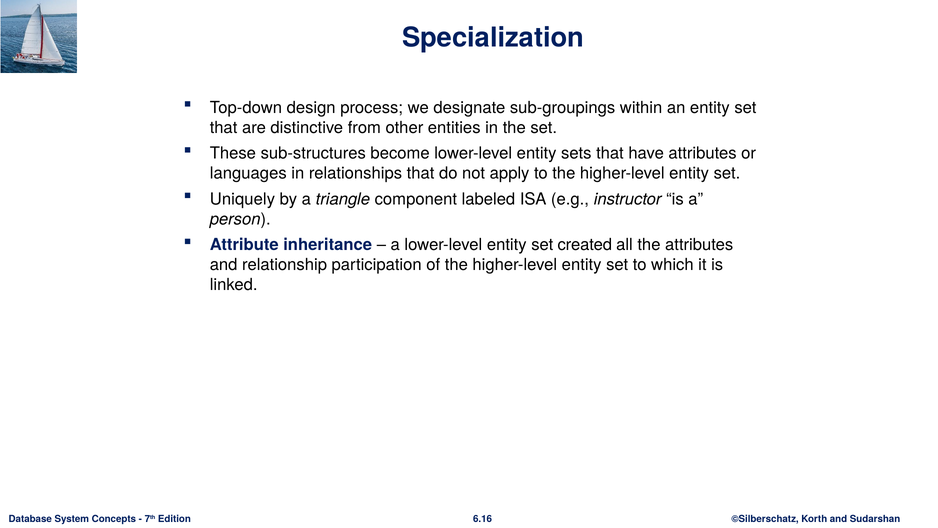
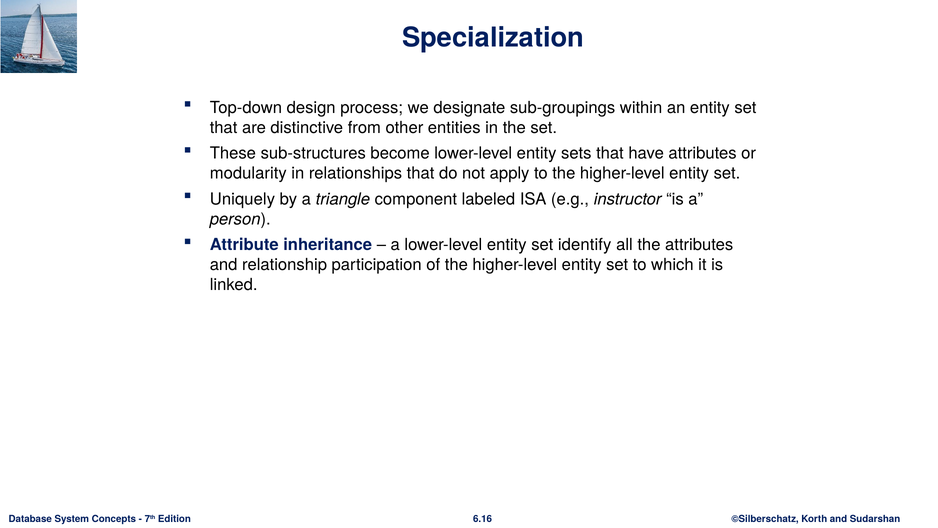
languages: languages -> modularity
created: created -> identify
